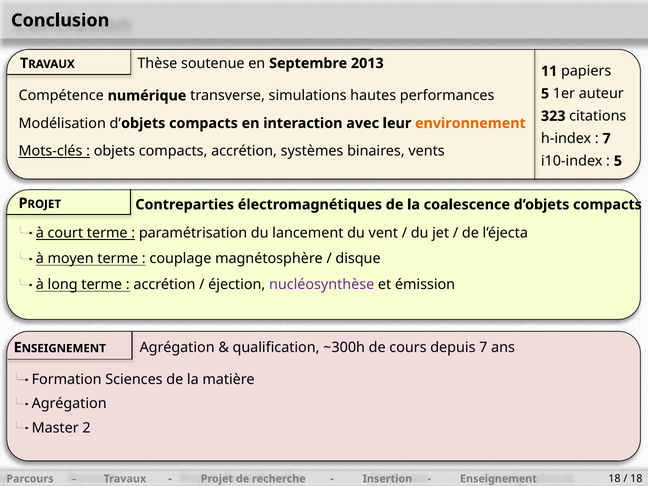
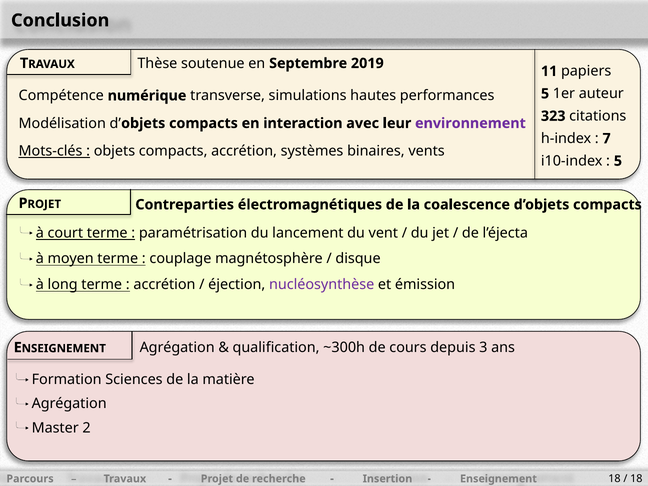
2013: 2013 -> 2019
environnement colour: orange -> purple
depuis 7: 7 -> 3
